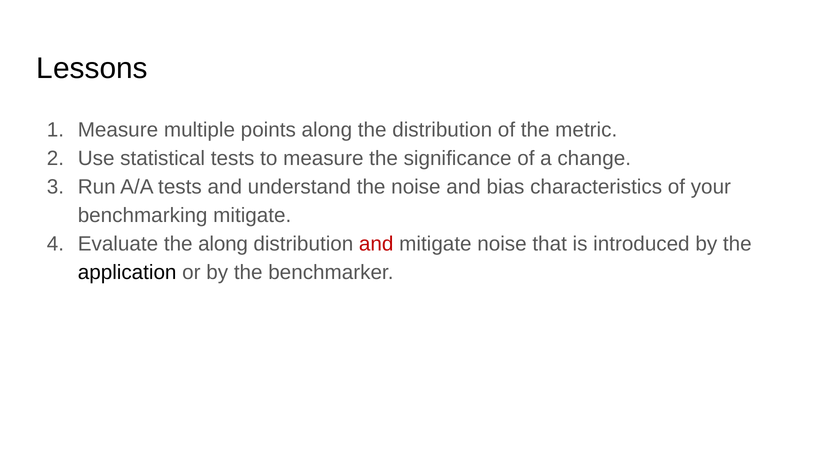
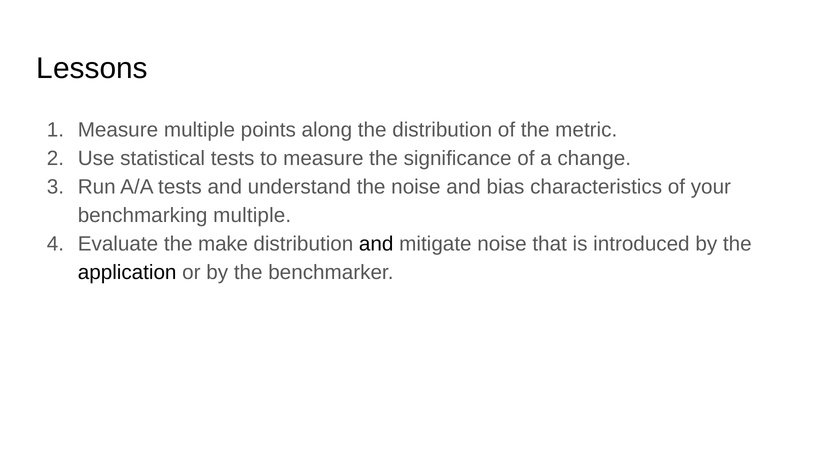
benchmarking mitigate: mitigate -> multiple
the along: along -> make
and at (376, 244) colour: red -> black
